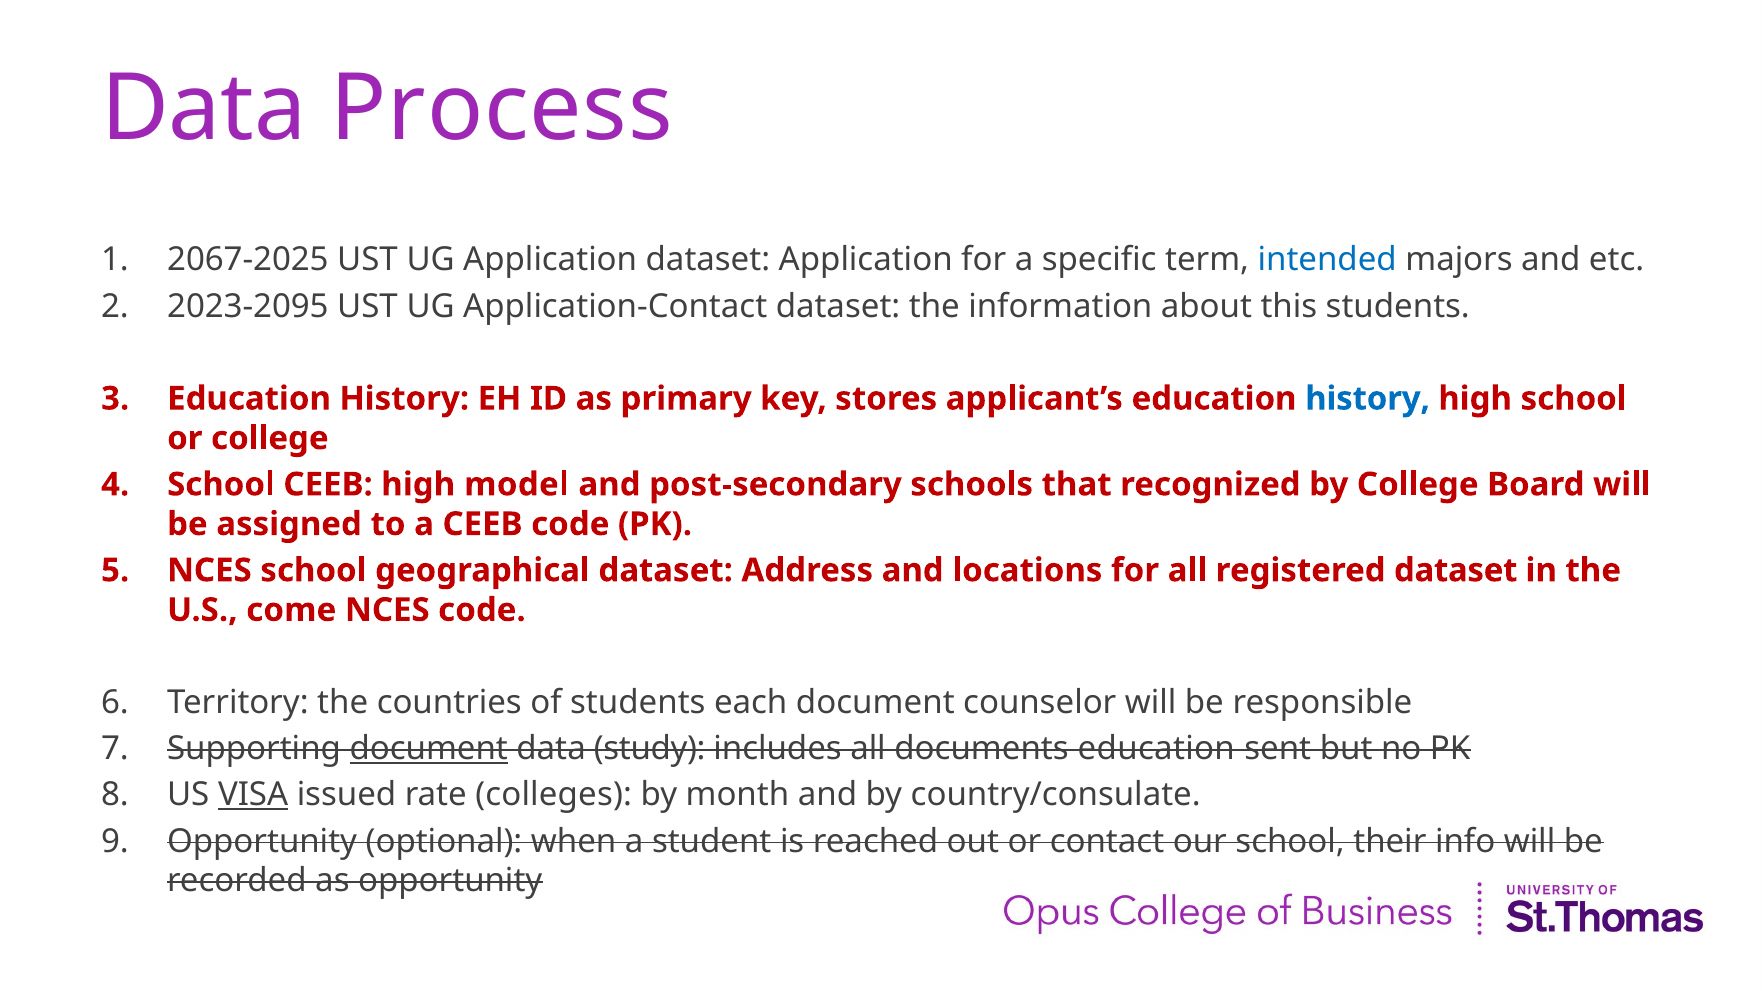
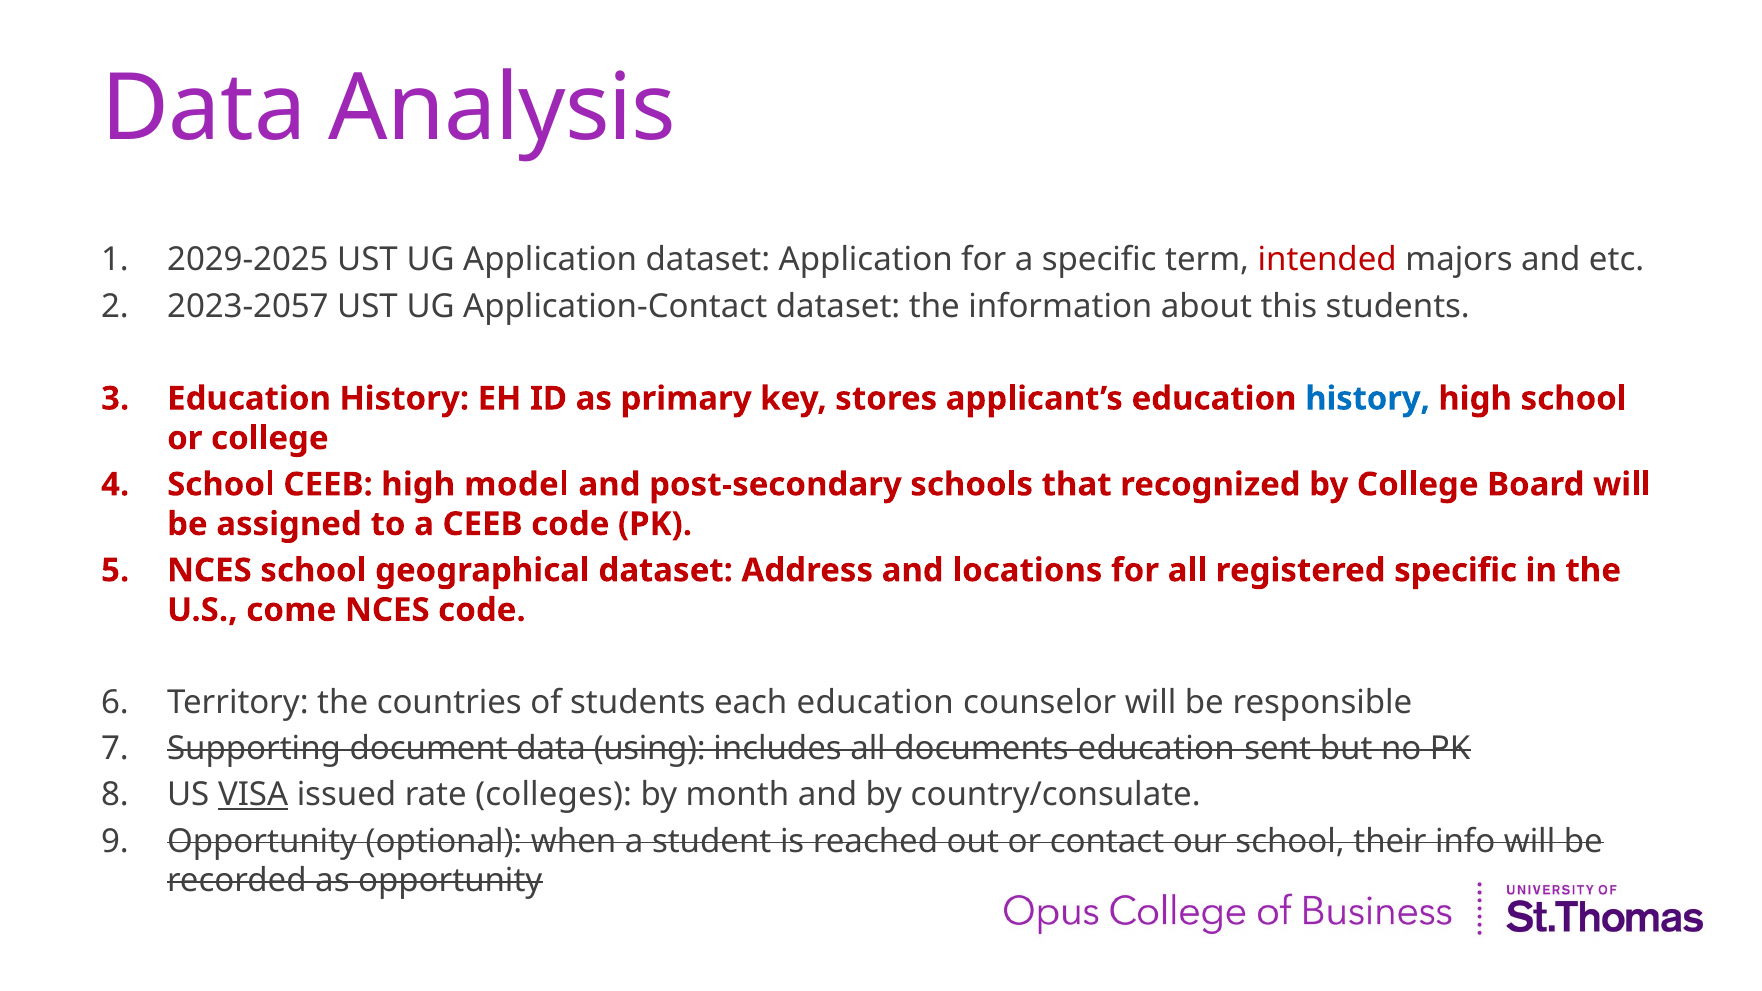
Process: Process -> Analysis
2067-2025: 2067-2025 -> 2029-2025
intended colour: blue -> red
2023-2095: 2023-2095 -> 2023-2057
registered dataset: dataset -> specific
each document: document -> education
document at (429, 749) underline: present -> none
study: study -> using
